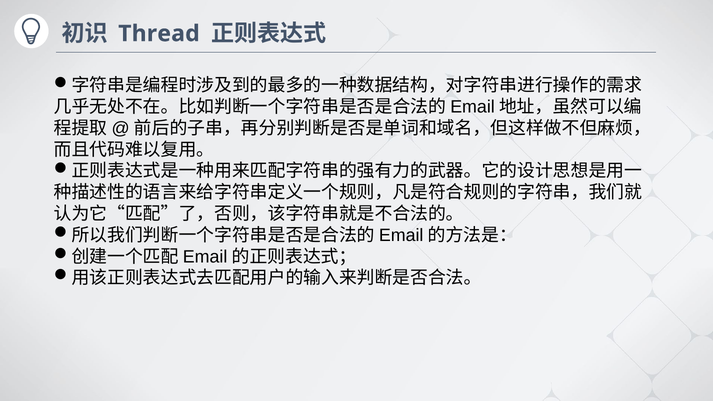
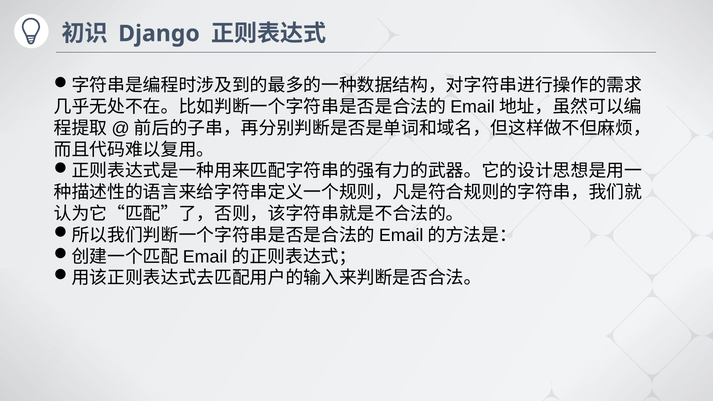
Thread: Thread -> Django
